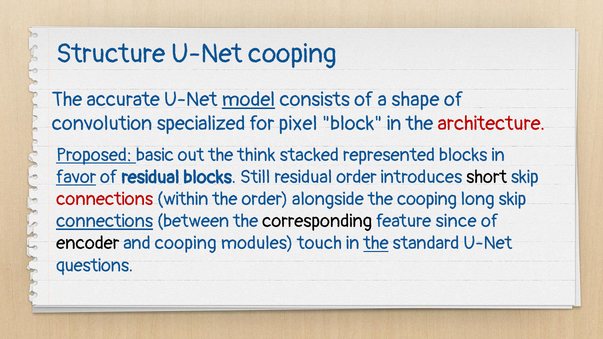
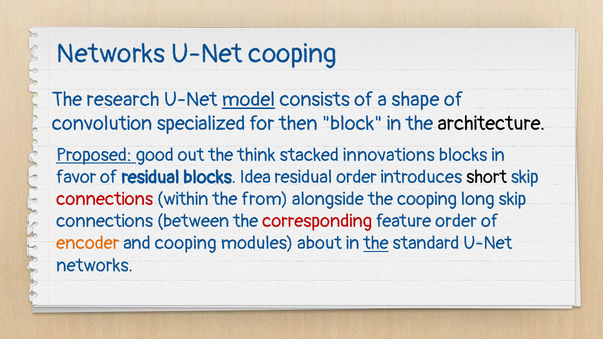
Structure at (111, 54): Structure -> Networks
accurate: accurate -> research
pixel: pixel -> then
architecture colour: red -> black
basic: basic -> good
represented: represented -> innovations
favor underline: present -> none
Still: Still -> Idea
the order: order -> from
connections at (105, 221) underline: present -> none
corresponding colour: black -> red
feature since: since -> order
encoder colour: black -> orange
touch: touch -> about
questions at (95, 266): questions -> networks
